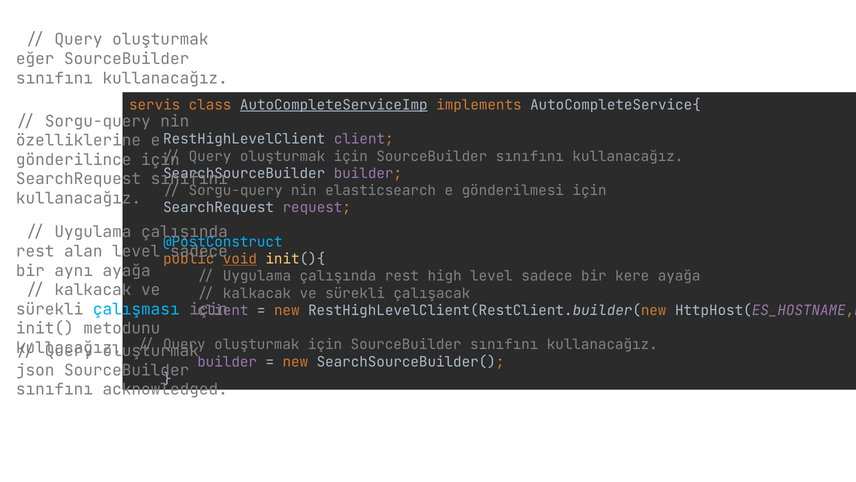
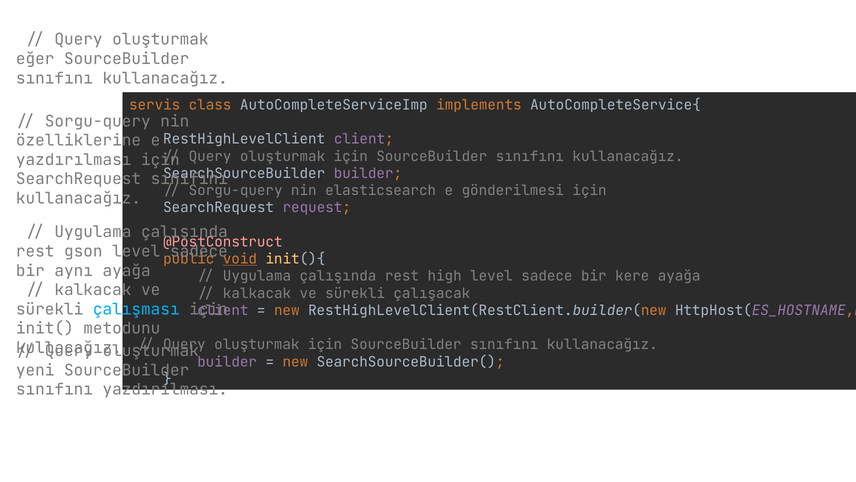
AutoCompleteServiceImp underline: present -> none
gönderilince at (74, 160): gönderilince -> yazdırılması
@PostConstruct colour: light blue -> pink
alan: alan -> gson
json: json -> yeni
sınıfını acknowledged: acknowledged -> yazdırılması
